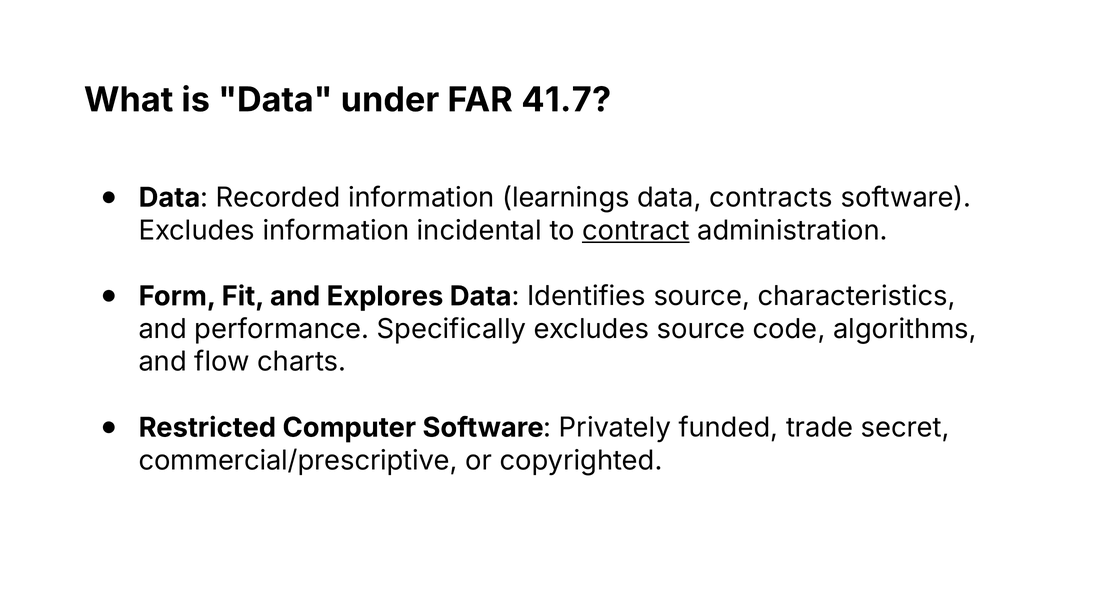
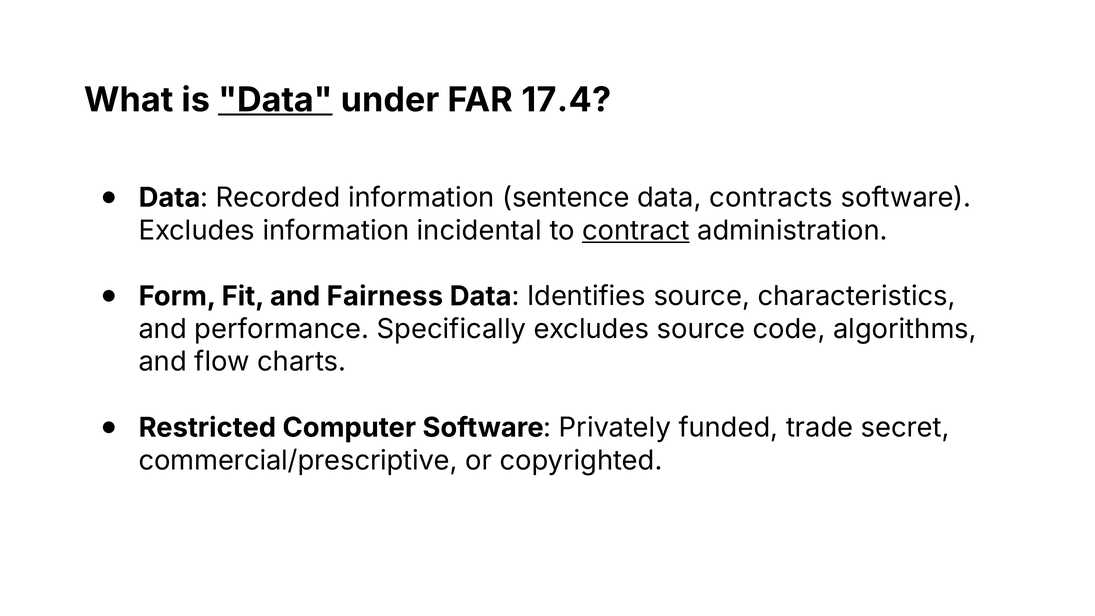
Data at (275, 100) underline: none -> present
41.7: 41.7 -> 17.4
learnings: learnings -> sentence
Explores: Explores -> Fairness
